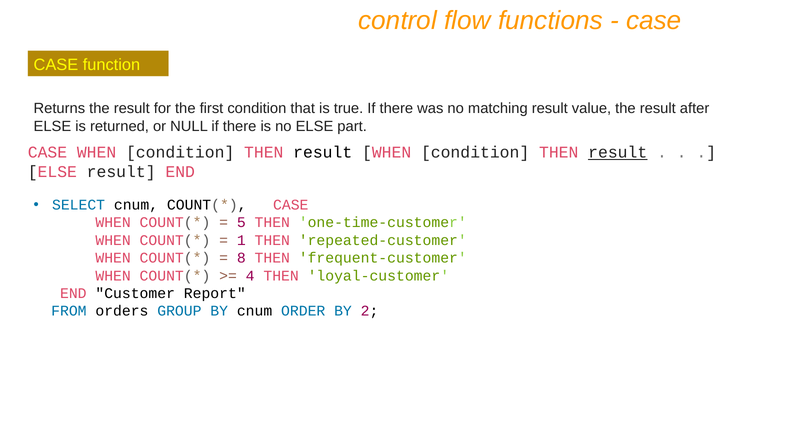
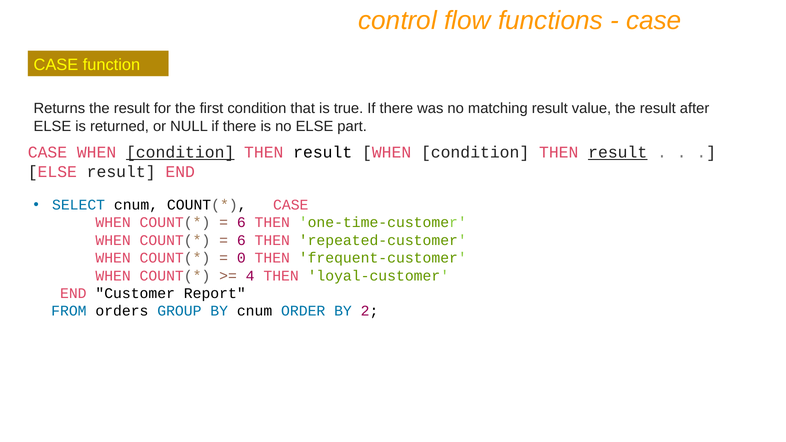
condition at (180, 152) underline: none -> present
5 at (241, 223): 5 -> 6
1 at (241, 240): 1 -> 6
8: 8 -> 0
